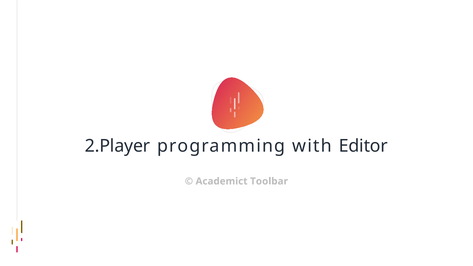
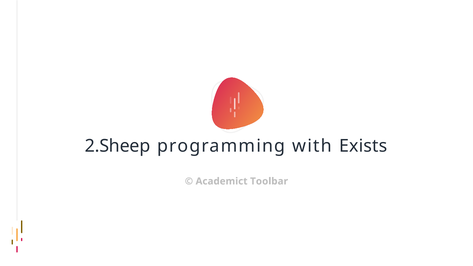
2.Player: 2.Player -> 2.Sheep
Editor: Editor -> Exists
